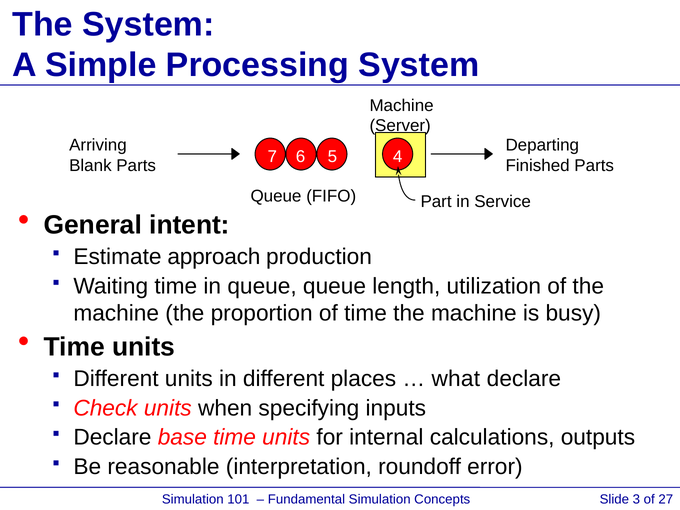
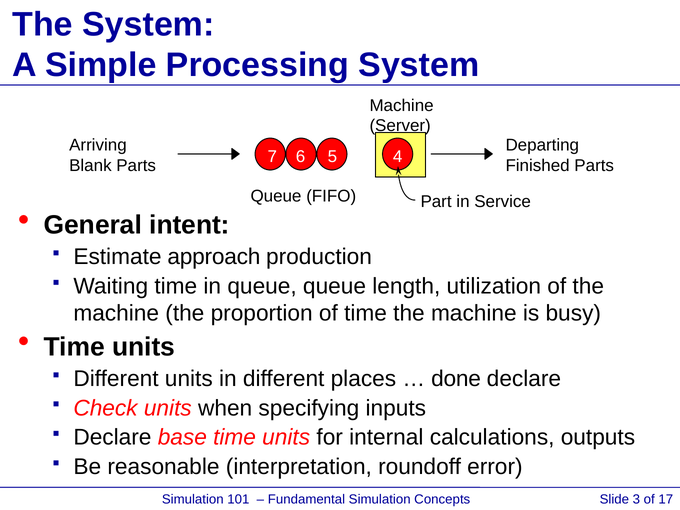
what: what -> done
27: 27 -> 17
